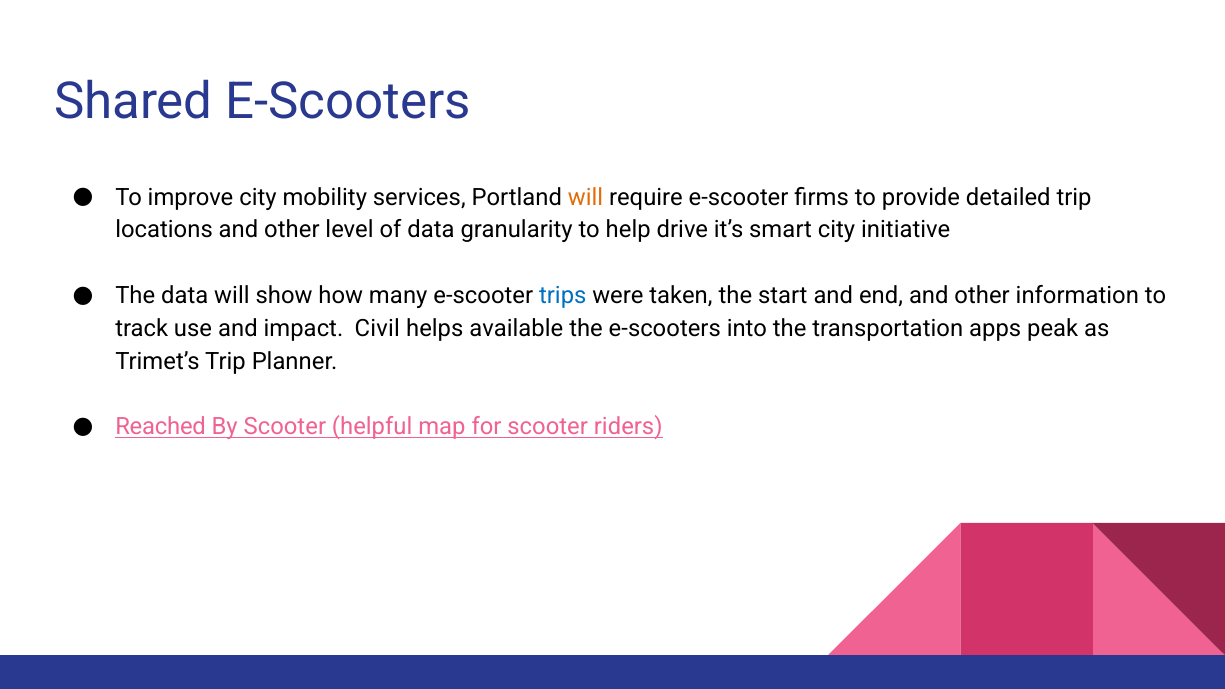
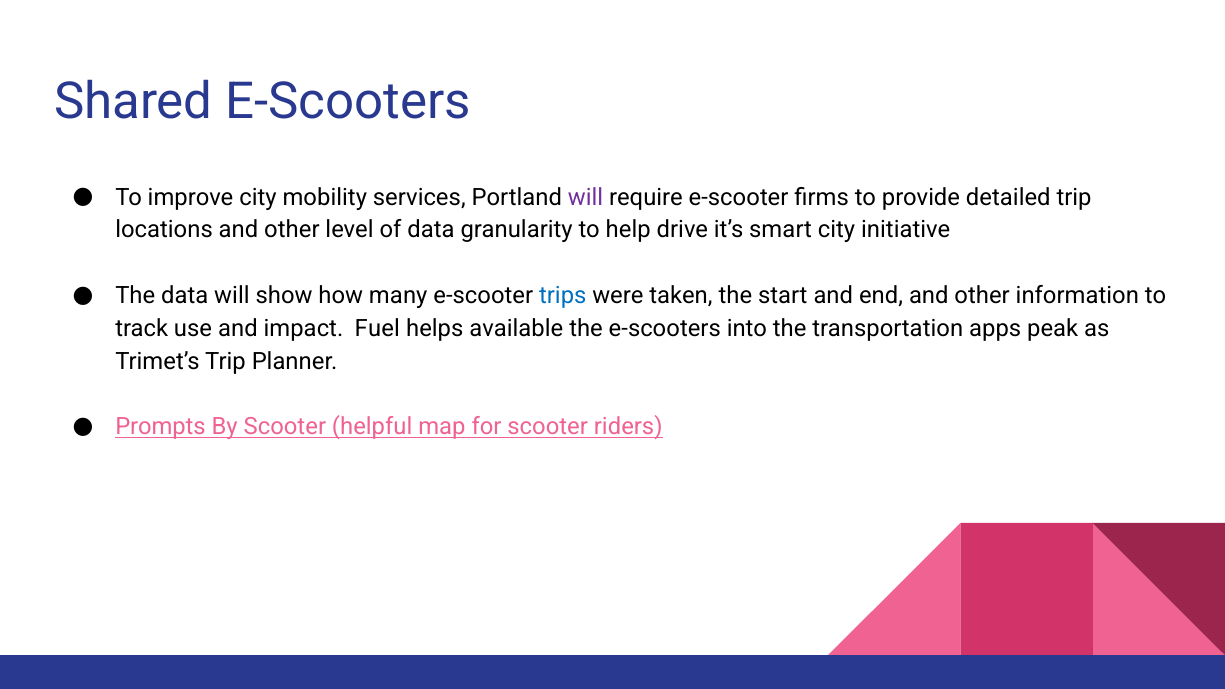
will at (586, 197) colour: orange -> purple
Civil: Civil -> Fuel
Reached: Reached -> Prompts
